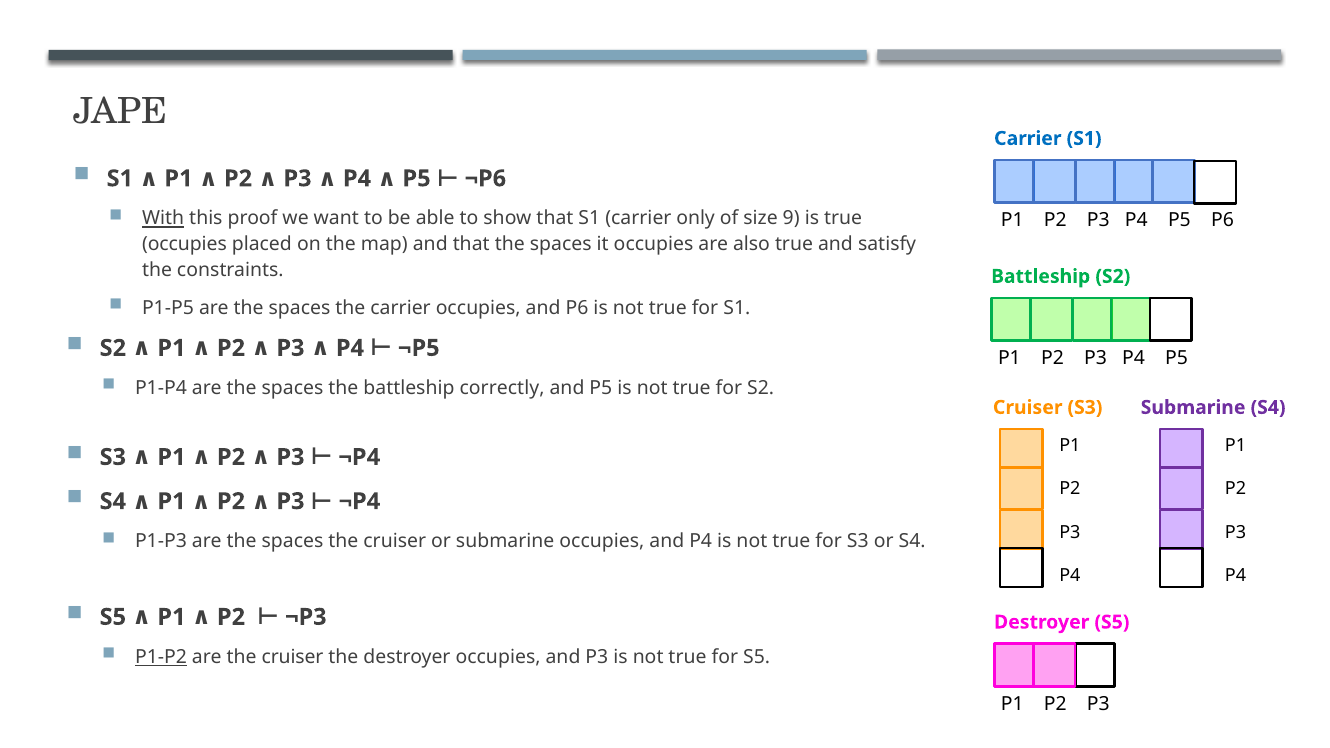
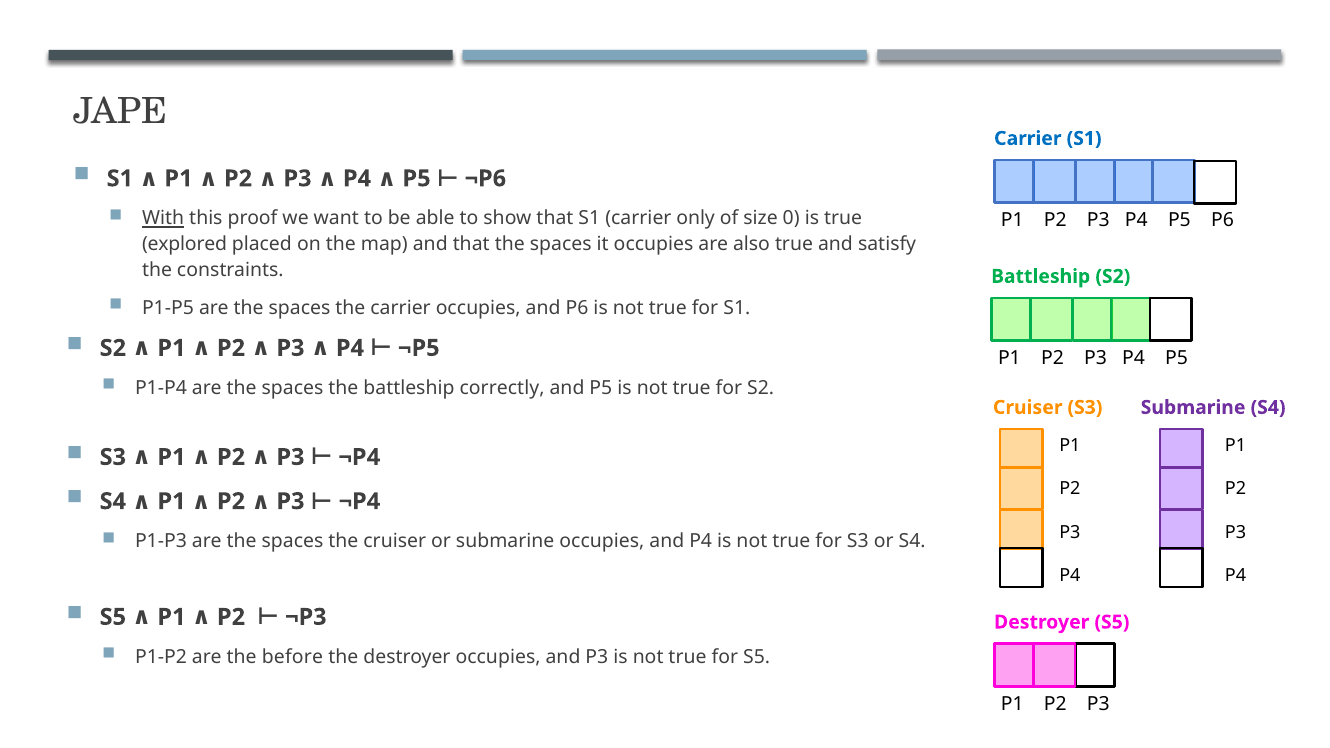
9: 9 -> 0
occupies at (184, 244): occupies -> explored
P1-P2 underline: present -> none
are the cruiser: cruiser -> before
